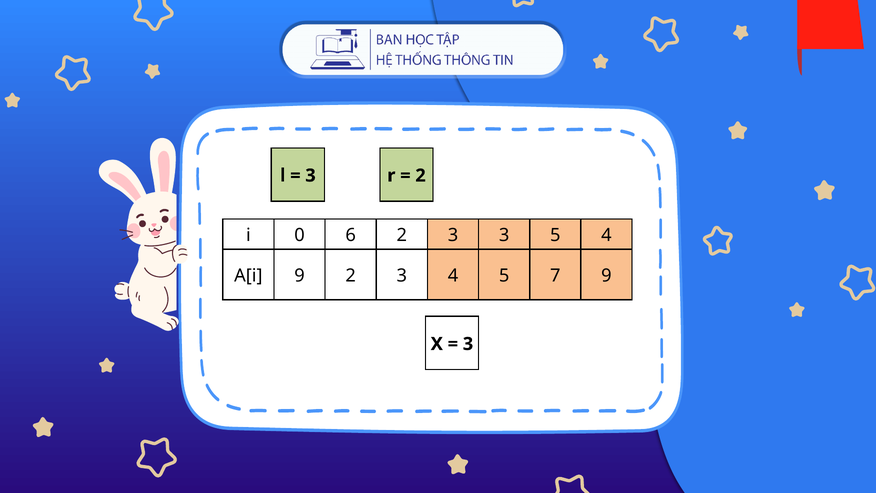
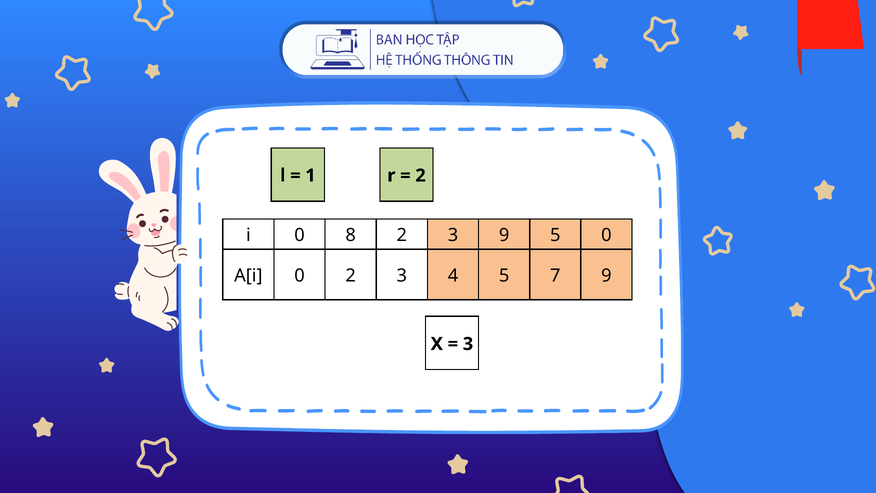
3 at (311, 175): 3 -> 1
6: 6 -> 8
3 3: 3 -> 9
5 4: 4 -> 0
A[i 9: 9 -> 0
